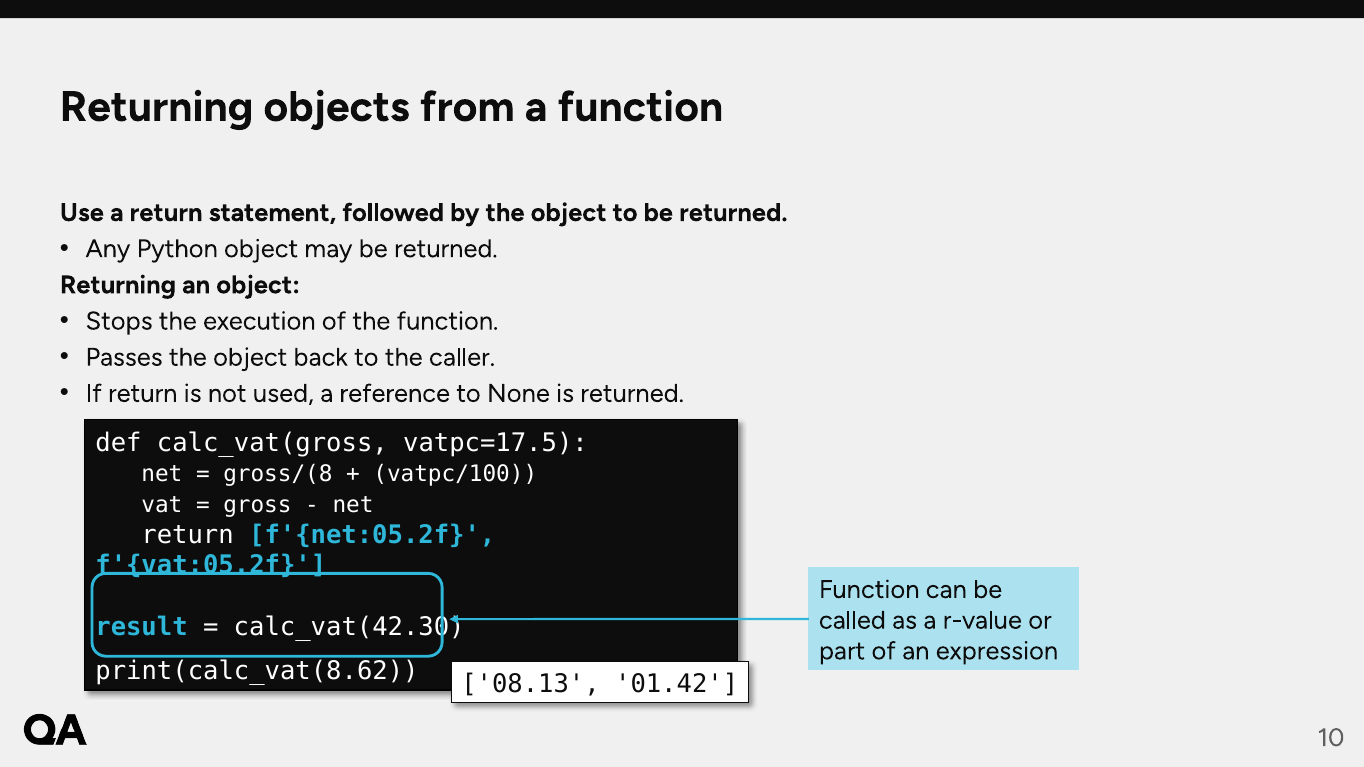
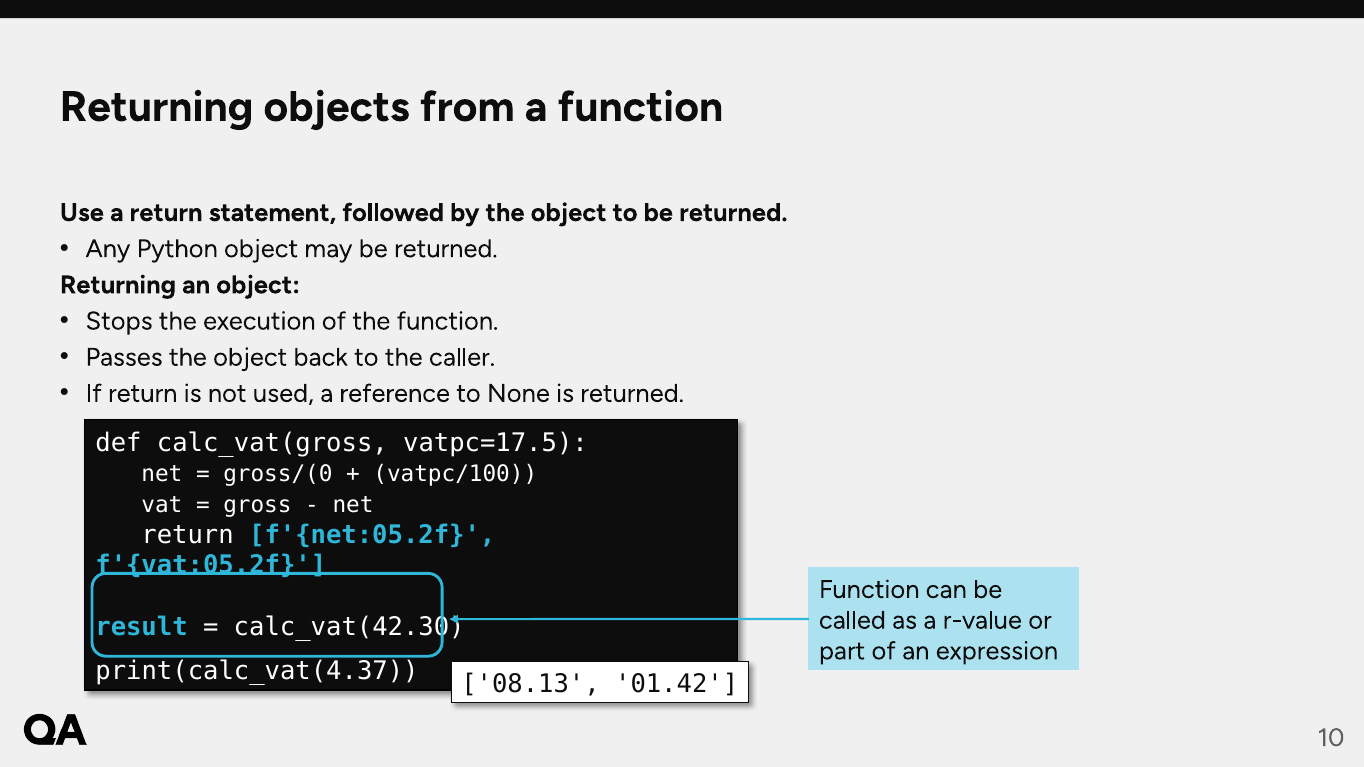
gross/(8: gross/(8 -> gross/(0
print(calc_vat(8.62: print(calc_vat(8.62 -> print(calc_vat(4.37
